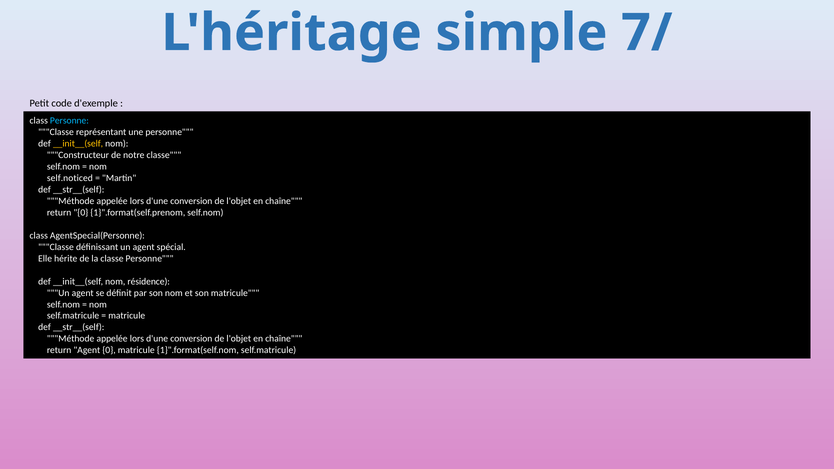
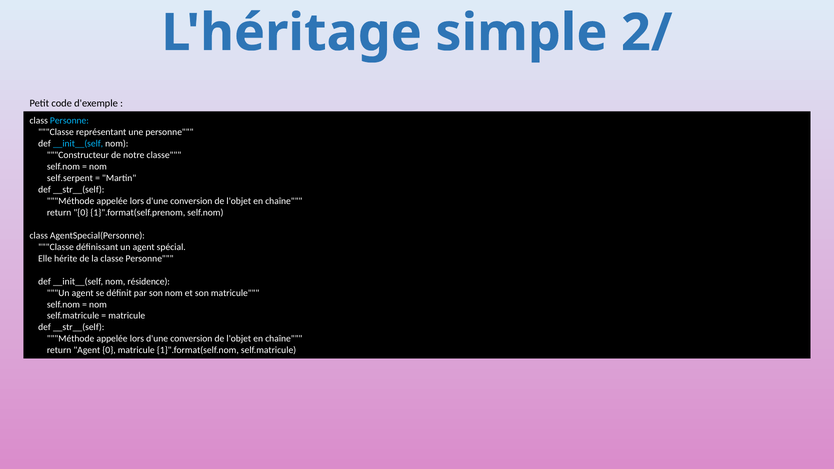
7/: 7/ -> 2/
__init__(self at (78, 144) colour: yellow -> light blue
self.noticed: self.noticed -> self.serpent
